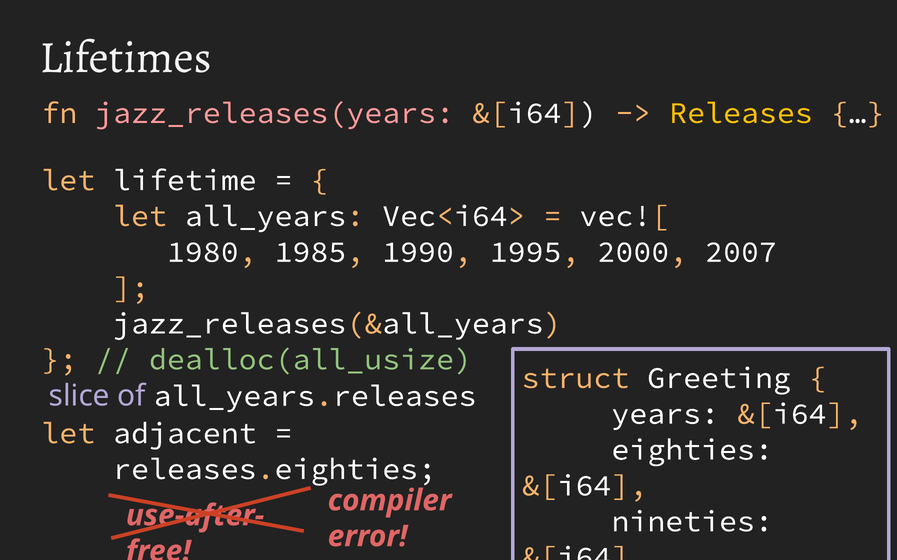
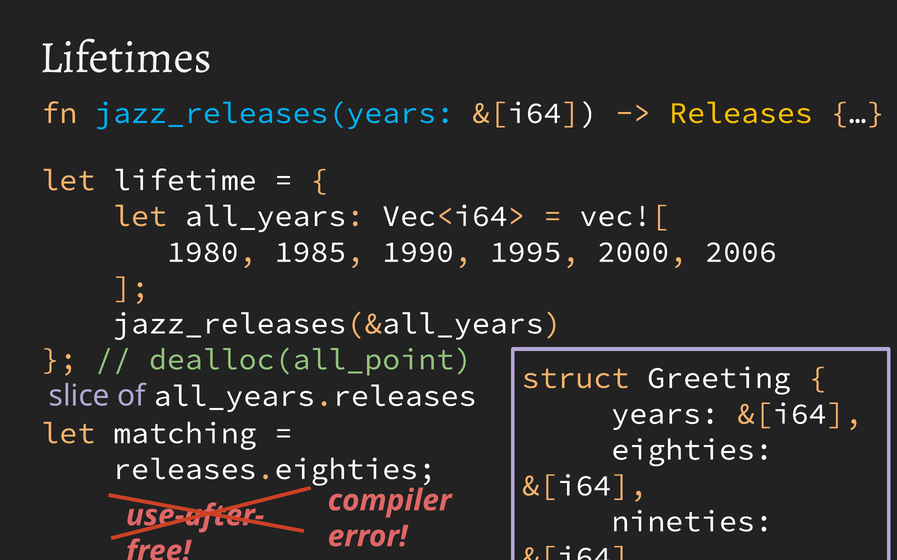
jazz_releases(years colour: pink -> light blue
2007: 2007 -> 2006
dealloc(all_usize: dealloc(all_usize -> dealloc(all_point
adjacent: adjacent -> matching
